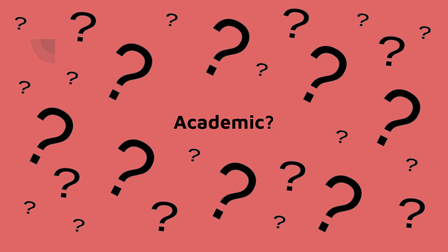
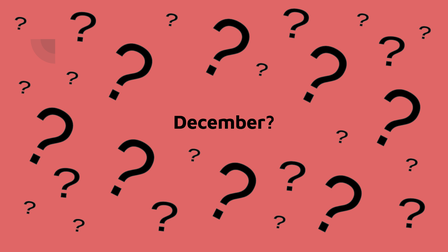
Academic: Academic -> December
